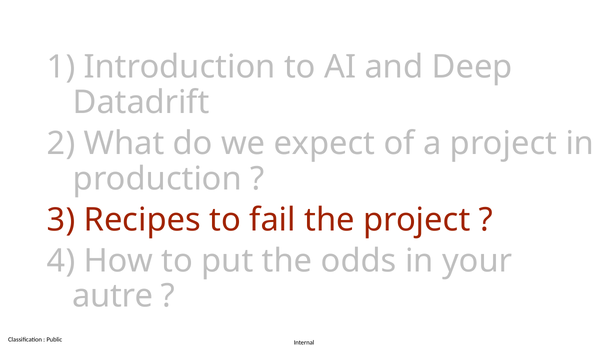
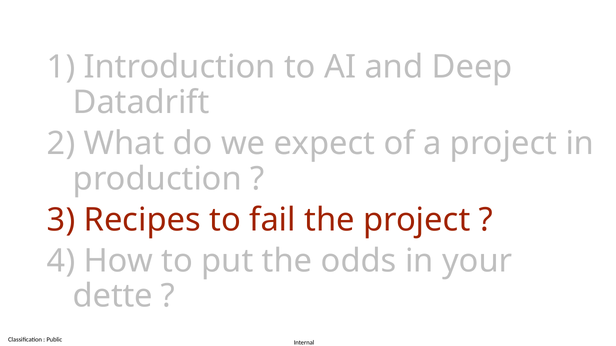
autre: autre -> dette
